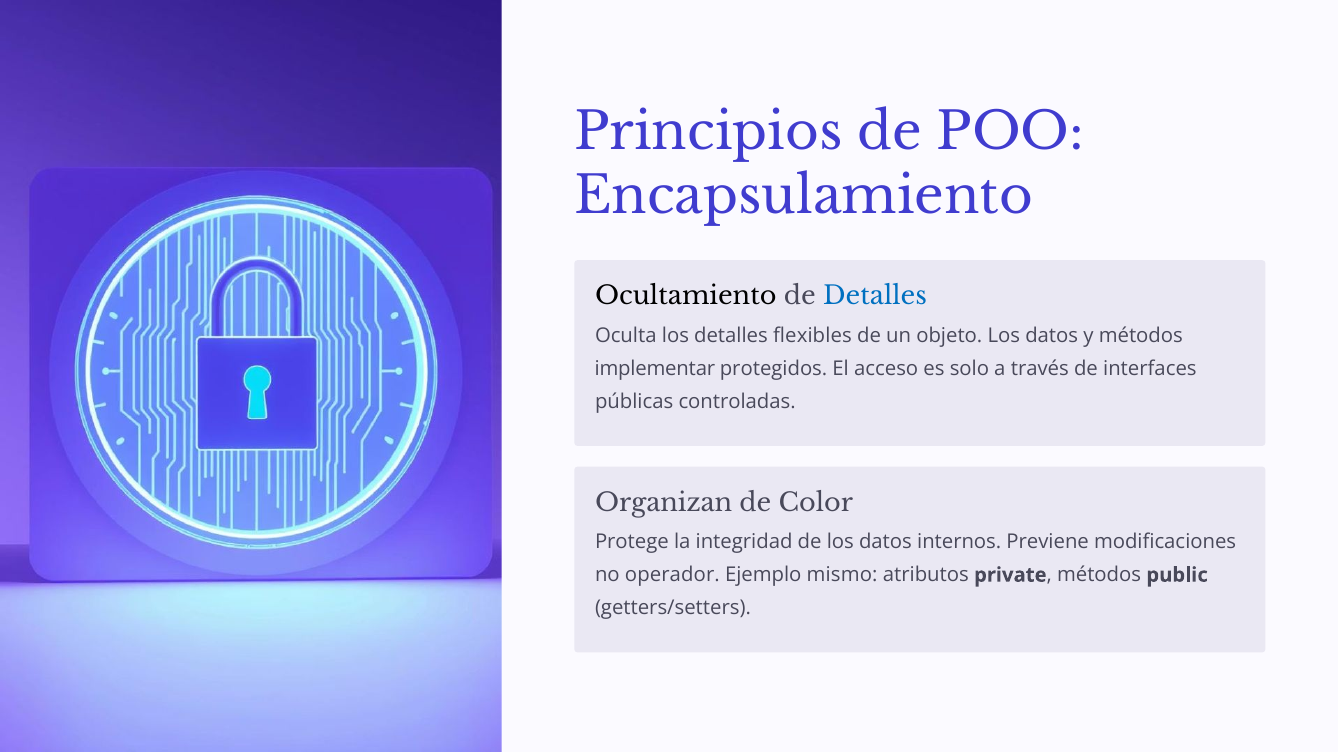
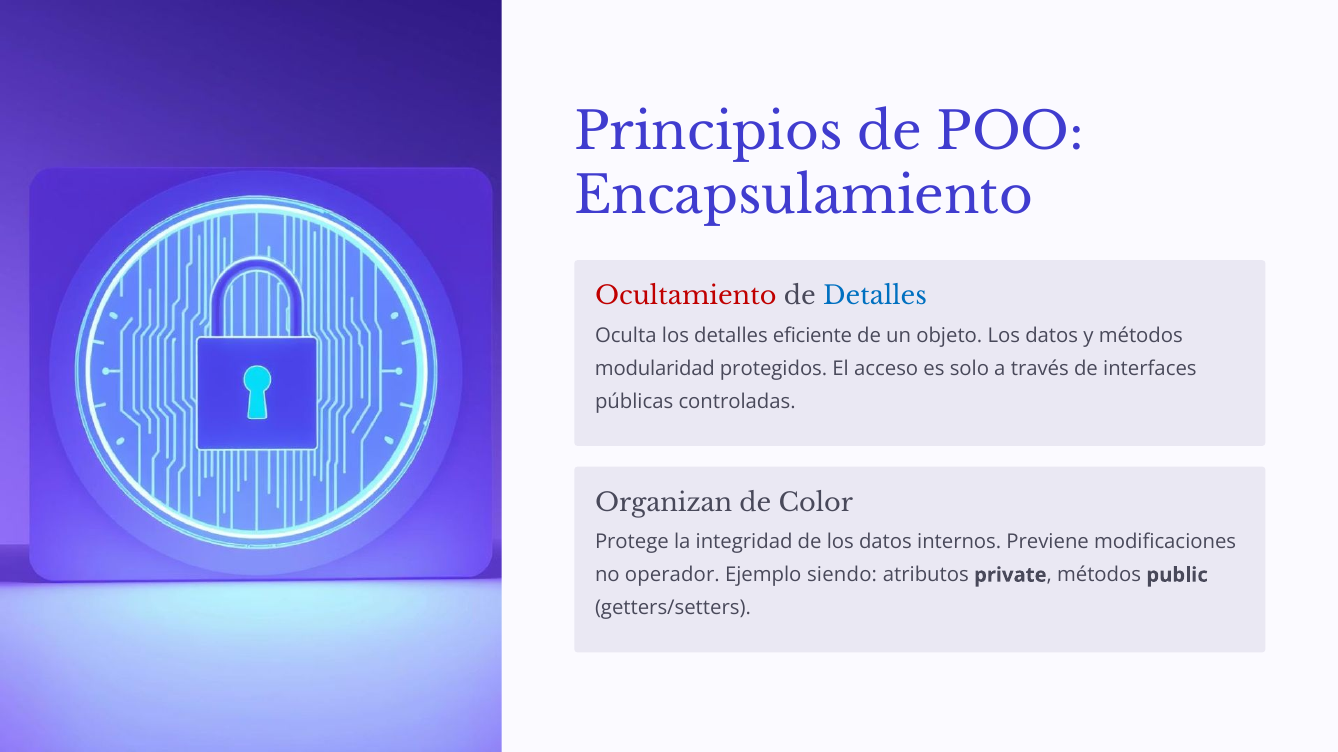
Ocultamiento colour: black -> red
flexibles: flexibles -> eficiente
implementar: implementar -> modularidad
mismo: mismo -> siendo
